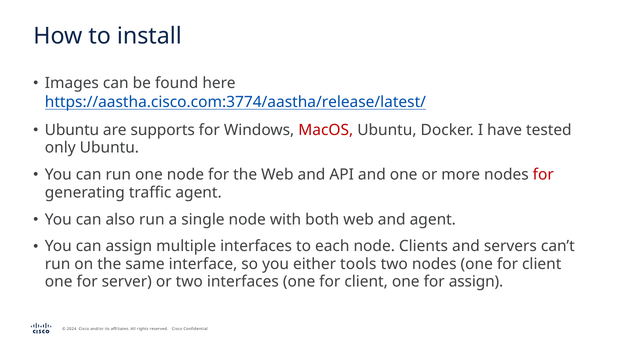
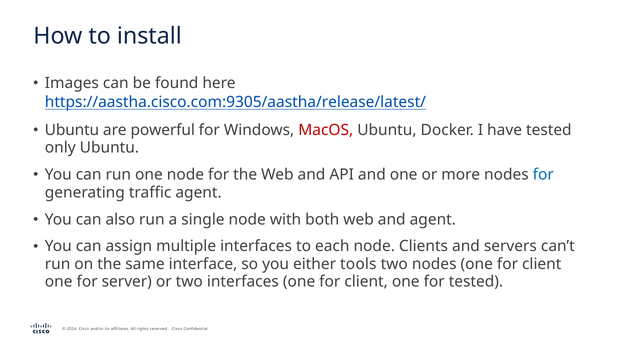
https://aastha.cisco.com:3774/aastha/release/latest/: https://aastha.cisco.com:3774/aastha/release/latest/ -> https://aastha.cisco.com:9305/aastha/release/latest/
supports: supports -> powerful
for at (543, 175) colour: red -> blue
for assign: assign -> tested
